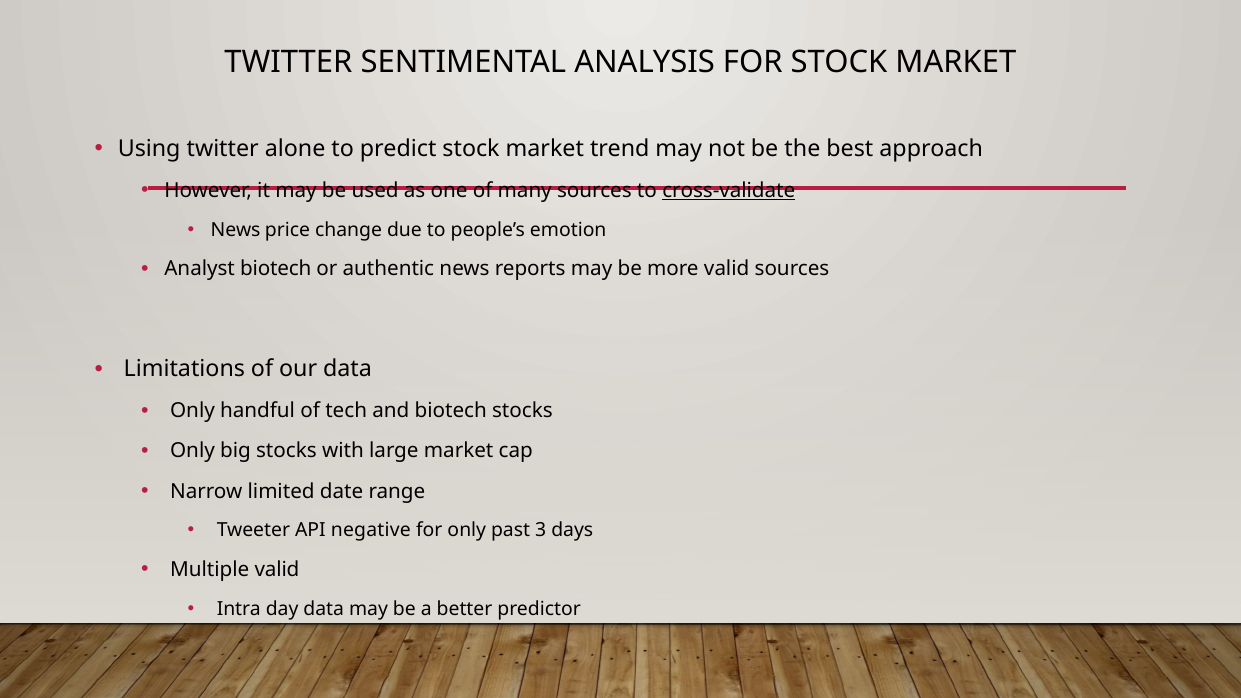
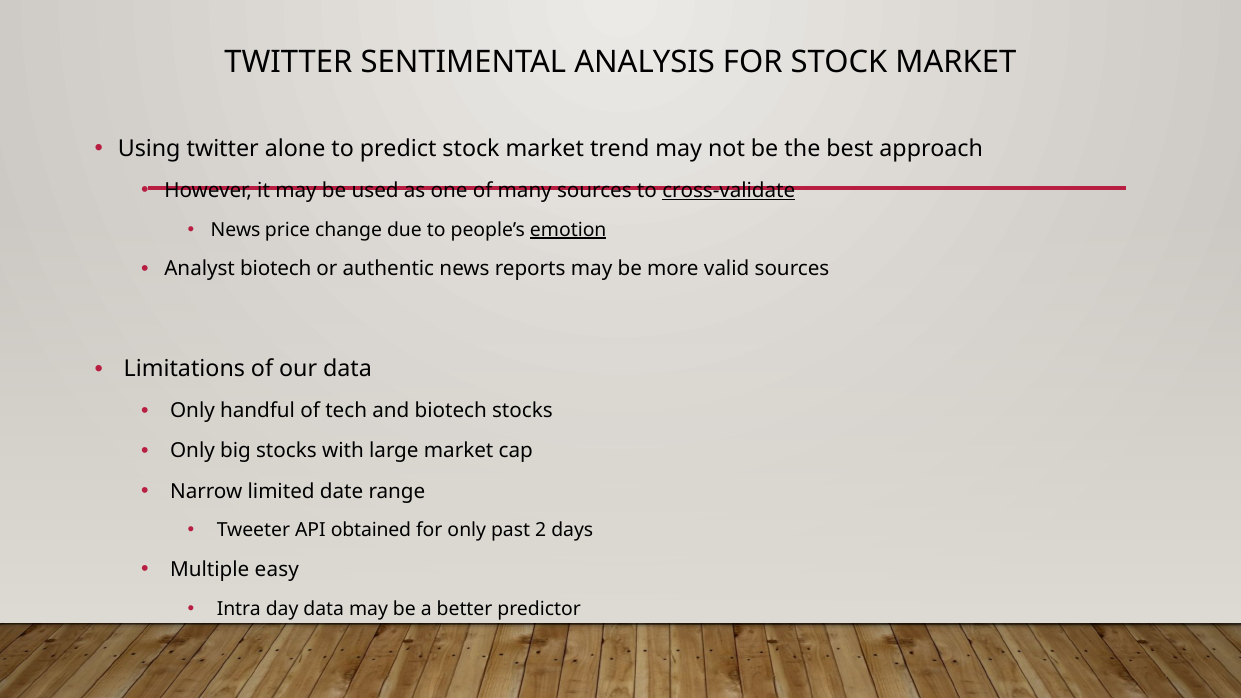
emotion underline: none -> present
negative: negative -> obtained
3: 3 -> 2
Multiple valid: valid -> easy
